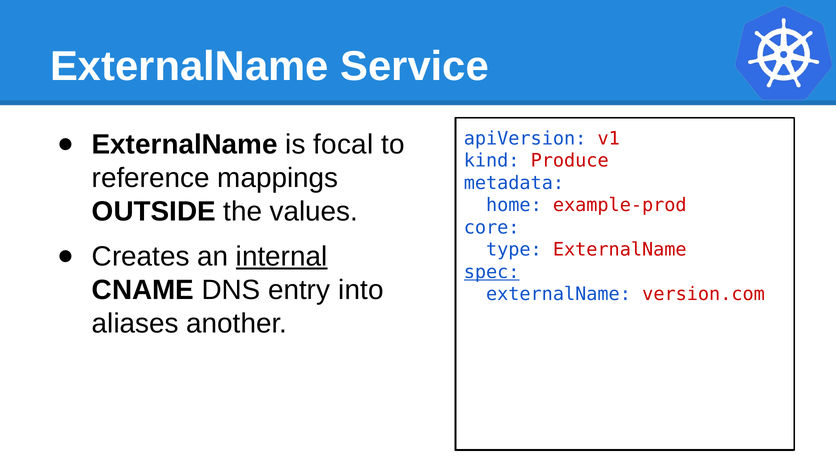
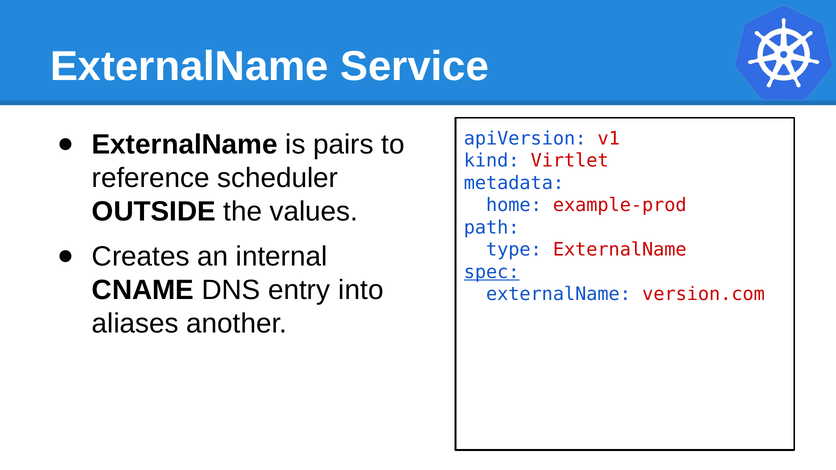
focal: focal -> pairs
Produce: Produce -> Virtlet
mappings: mappings -> scheduler
core: core -> path
internal underline: present -> none
